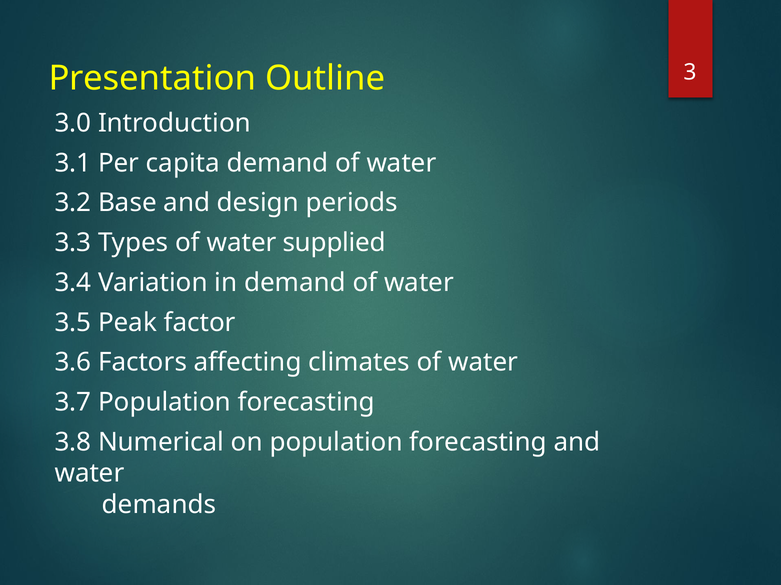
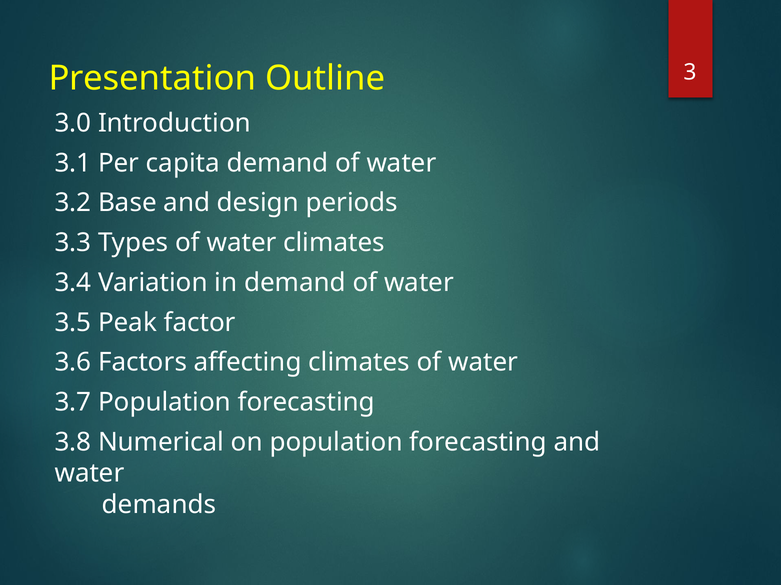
water supplied: supplied -> climates
